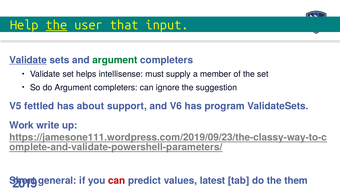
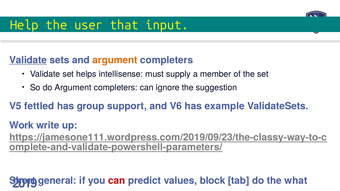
the at (56, 25) underline: present -> none
argument at (115, 60) colour: green -> orange
about: about -> group
program: program -> example
latest: latest -> block
them: them -> what
